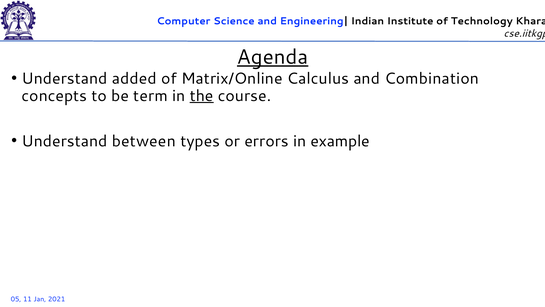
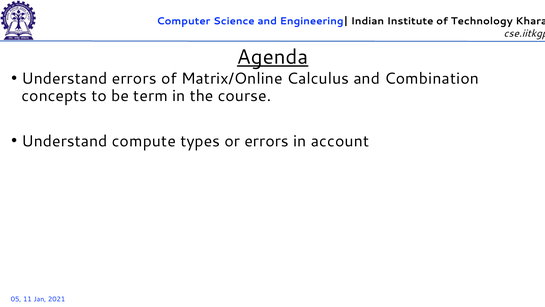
Understand added: added -> errors
the underline: present -> none
between: between -> compute
example: example -> account
